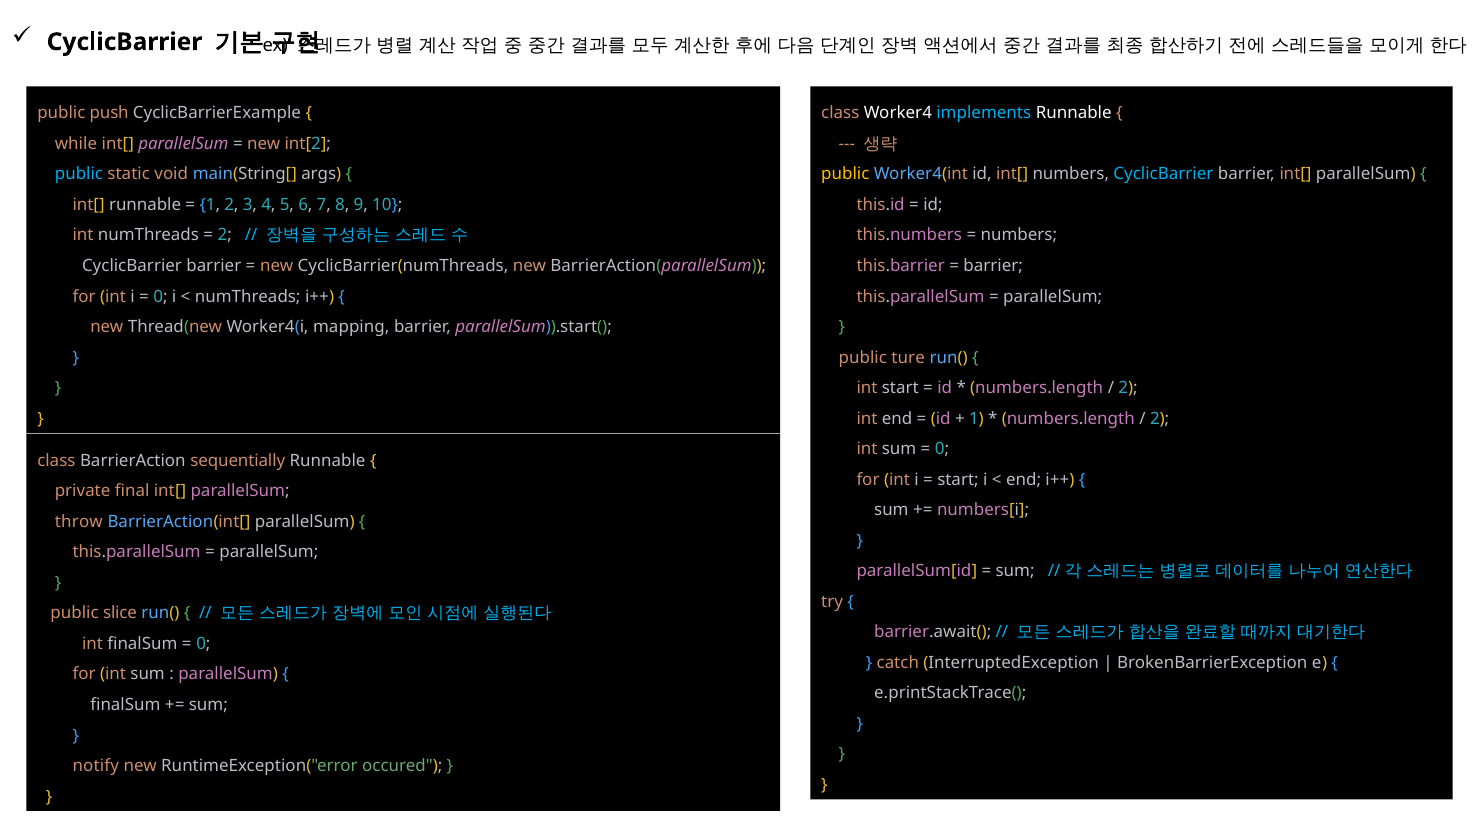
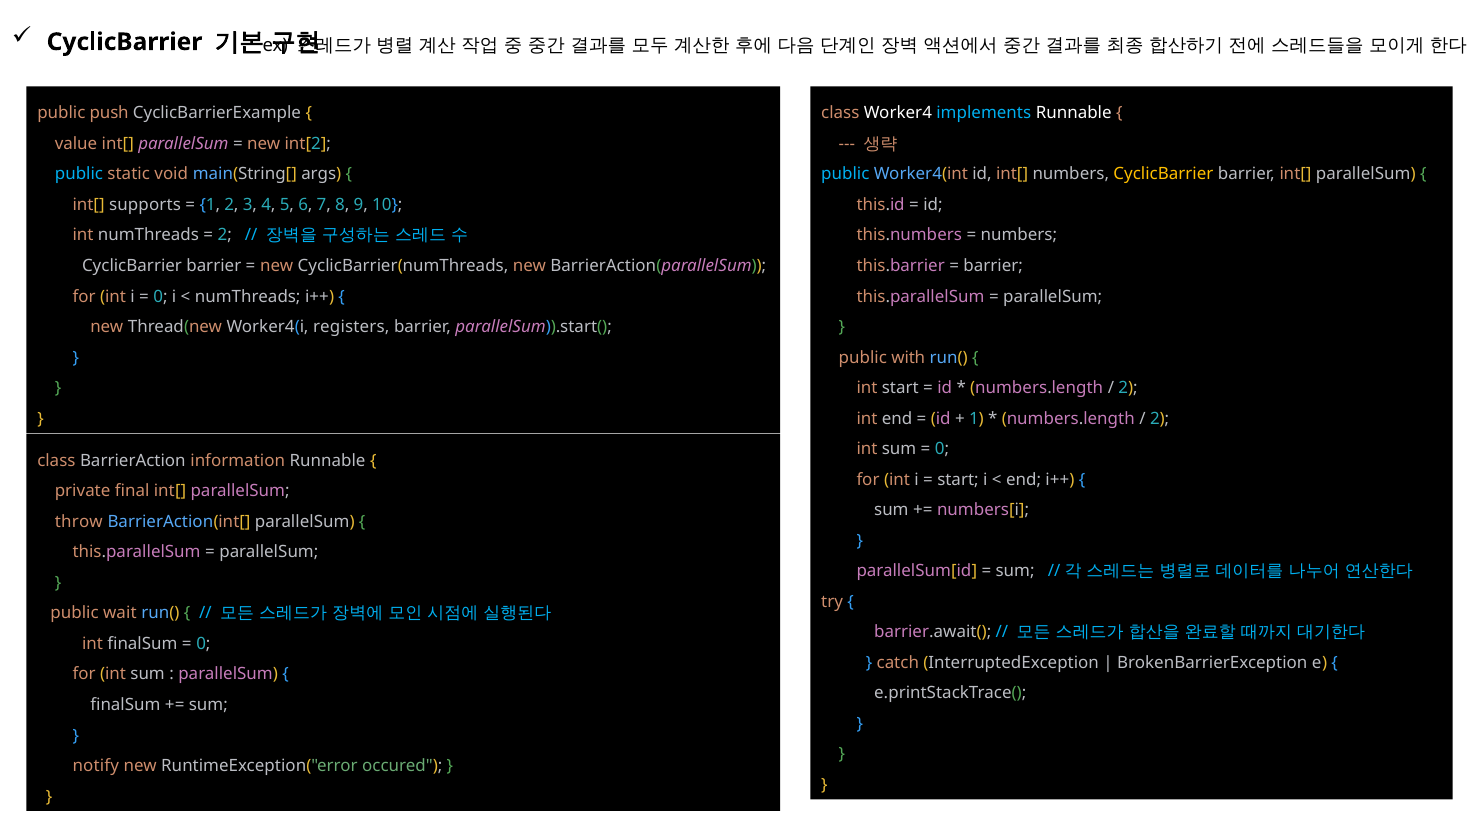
while: while -> value
public at (845, 174) colour: yellow -> light blue
CyclicBarrier at (1163, 174) colour: light blue -> yellow
int[ runnable: runnable -> supports
mapping: mapping -> registers
ture: ture -> with
sequentially: sequentially -> information
slice: slice -> wait
